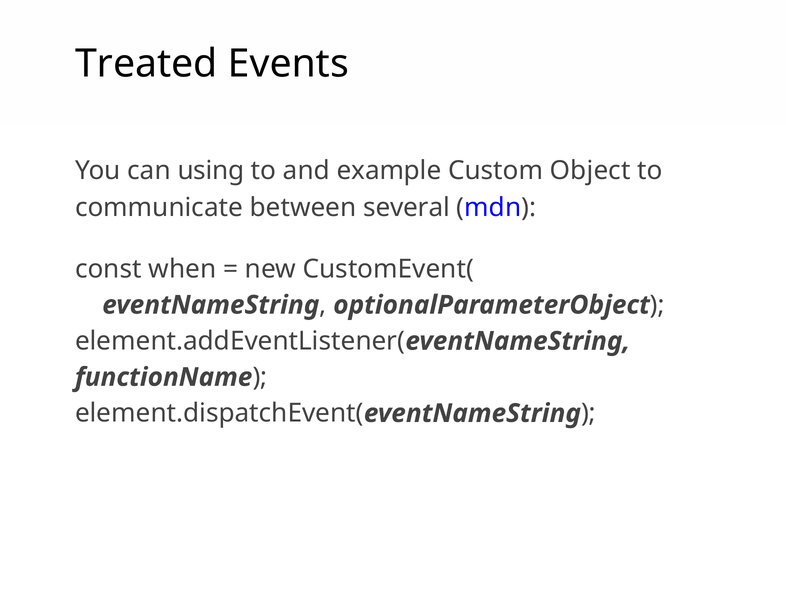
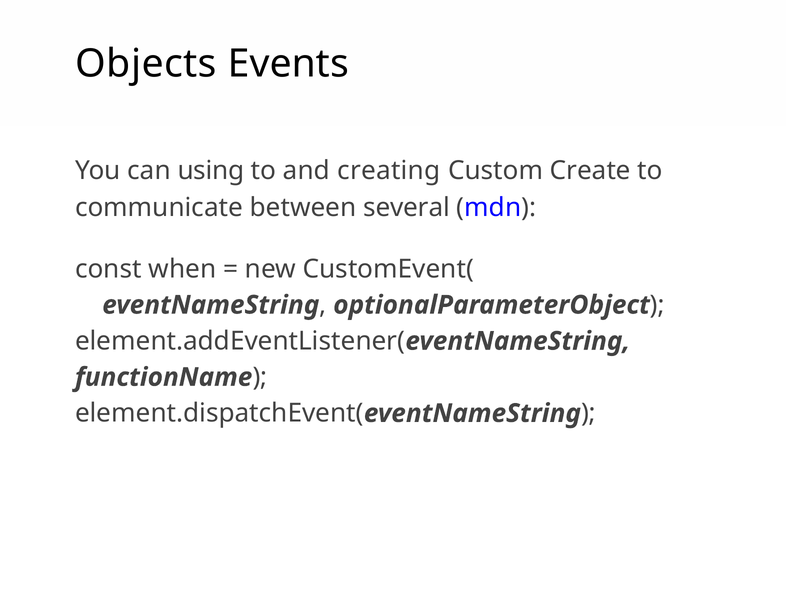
Treated: Treated -> Objects
example: example -> creating
Object: Object -> Create
